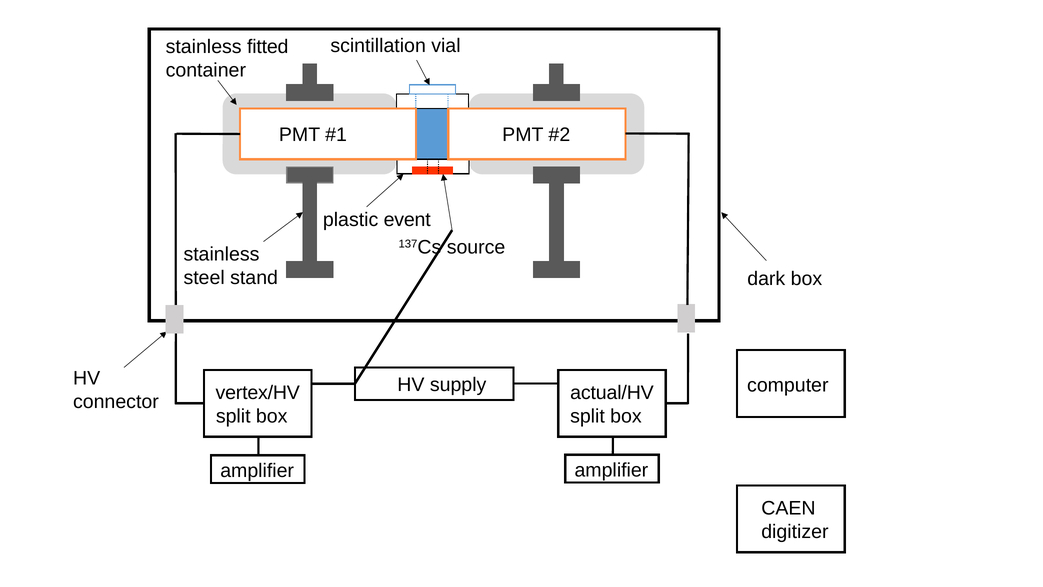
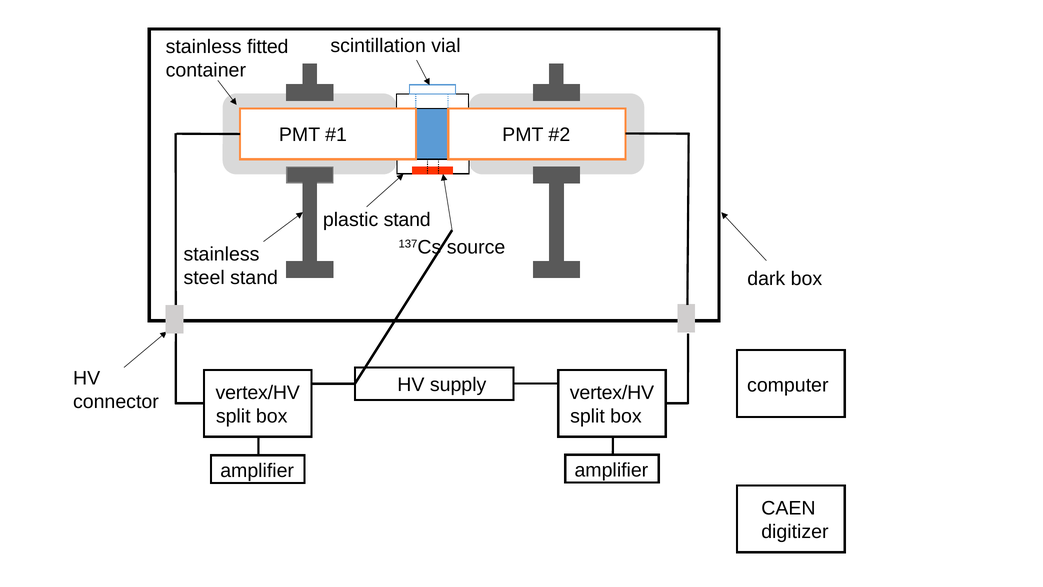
plastic event: event -> stand
actual/HV at (612, 392): actual/HV -> vertex/HV
